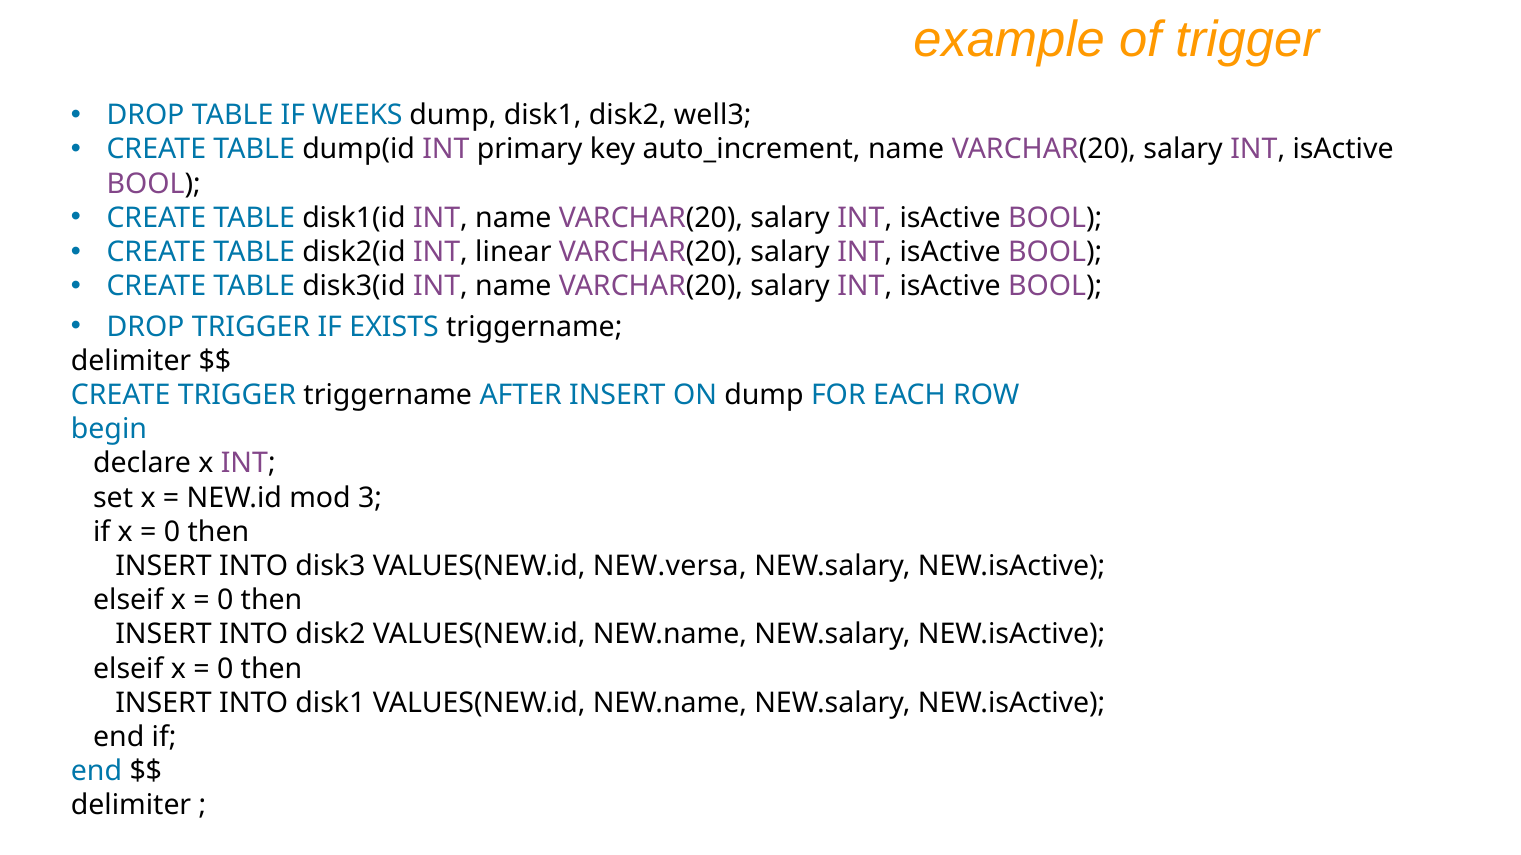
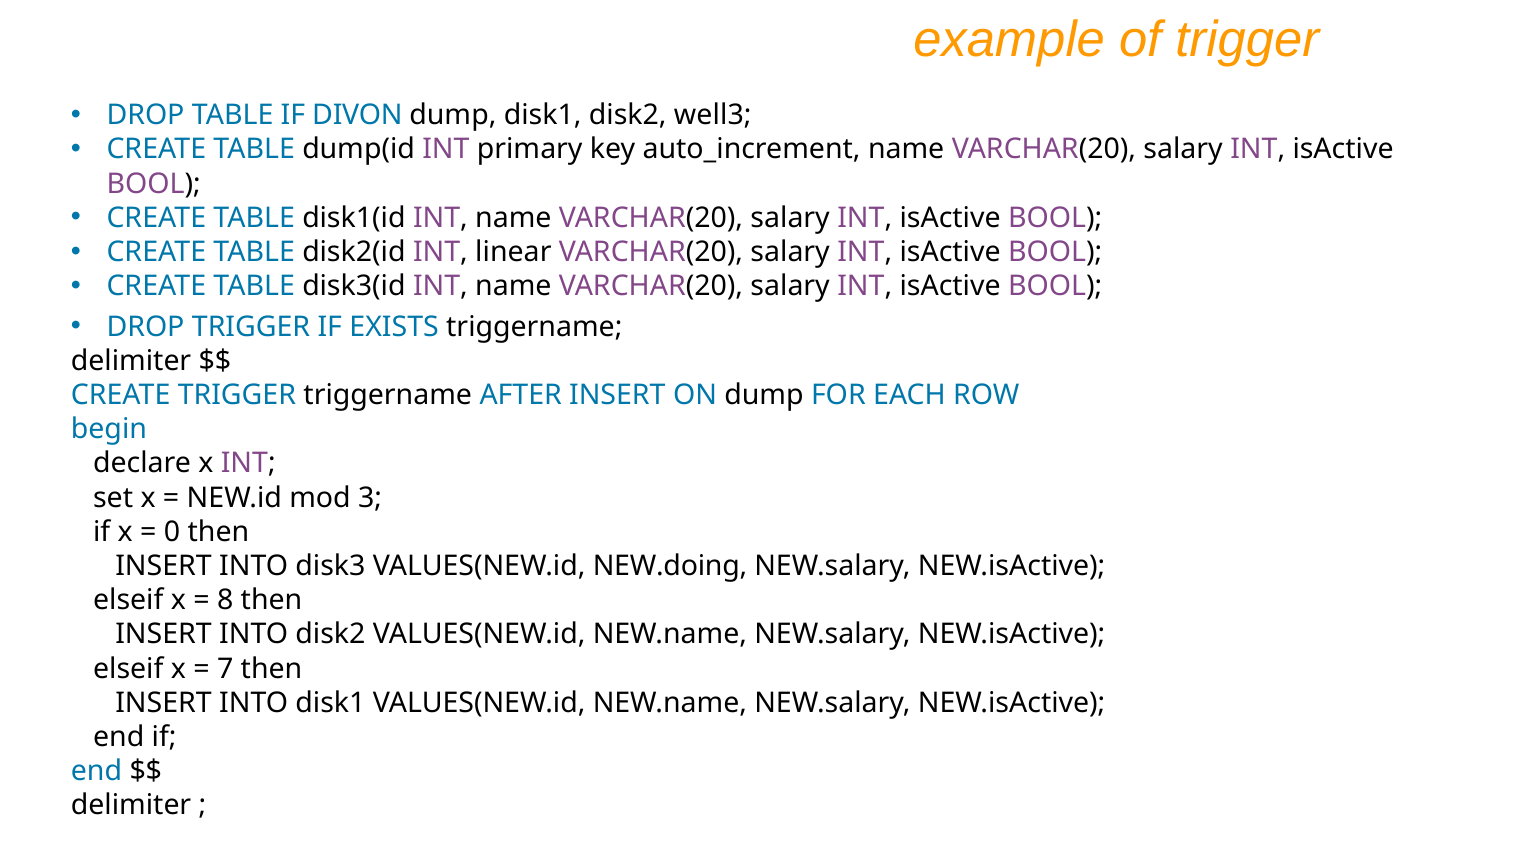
WEEKS: WEEKS -> DIVON
NEW.versa: NEW.versa -> NEW.doing
0 at (225, 601): 0 -> 8
0 at (225, 669): 0 -> 7
